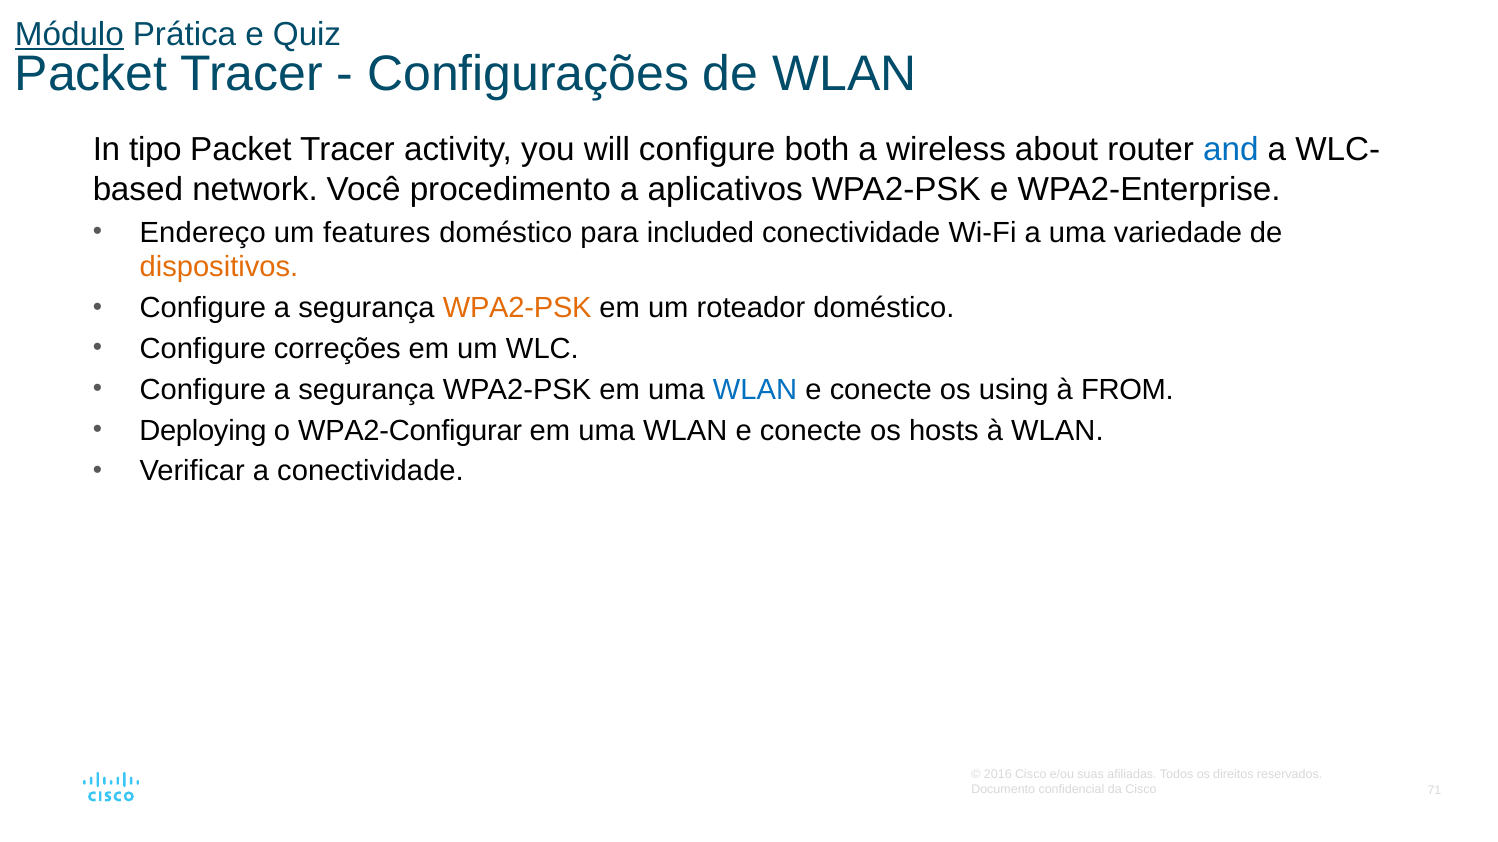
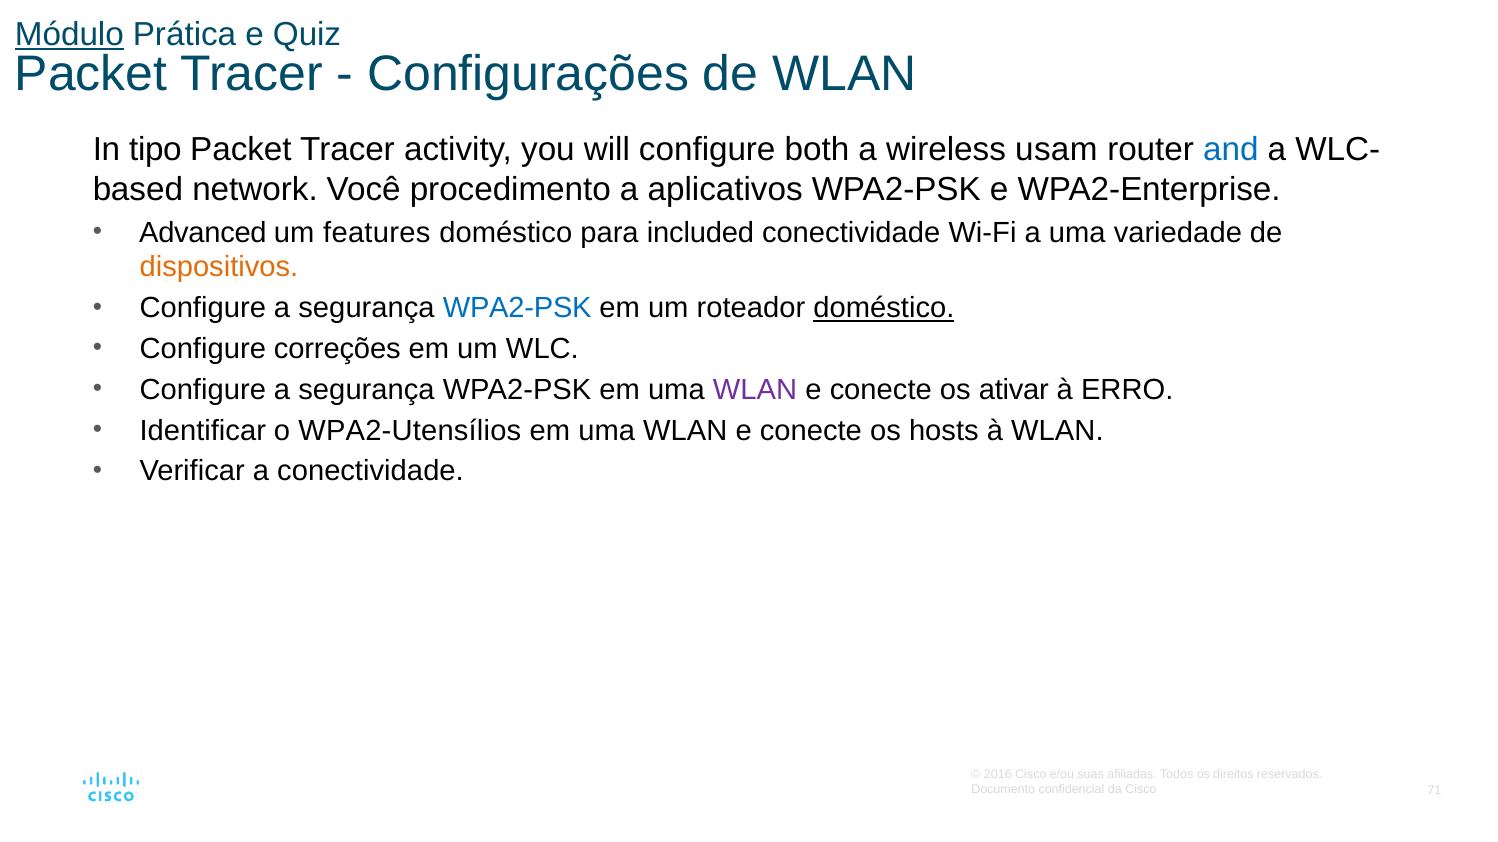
about: about -> usam
Endereço: Endereço -> Advanced
WPA2-PSK at (517, 308) colour: orange -> blue
doméstico at (884, 308) underline: none -> present
WLAN at (755, 390) colour: blue -> purple
using: using -> ativar
FROM: FROM -> ERRO
Deploying: Deploying -> Identificar
WPA2-Configurar: WPA2-Configurar -> WPA2-Utensílios
